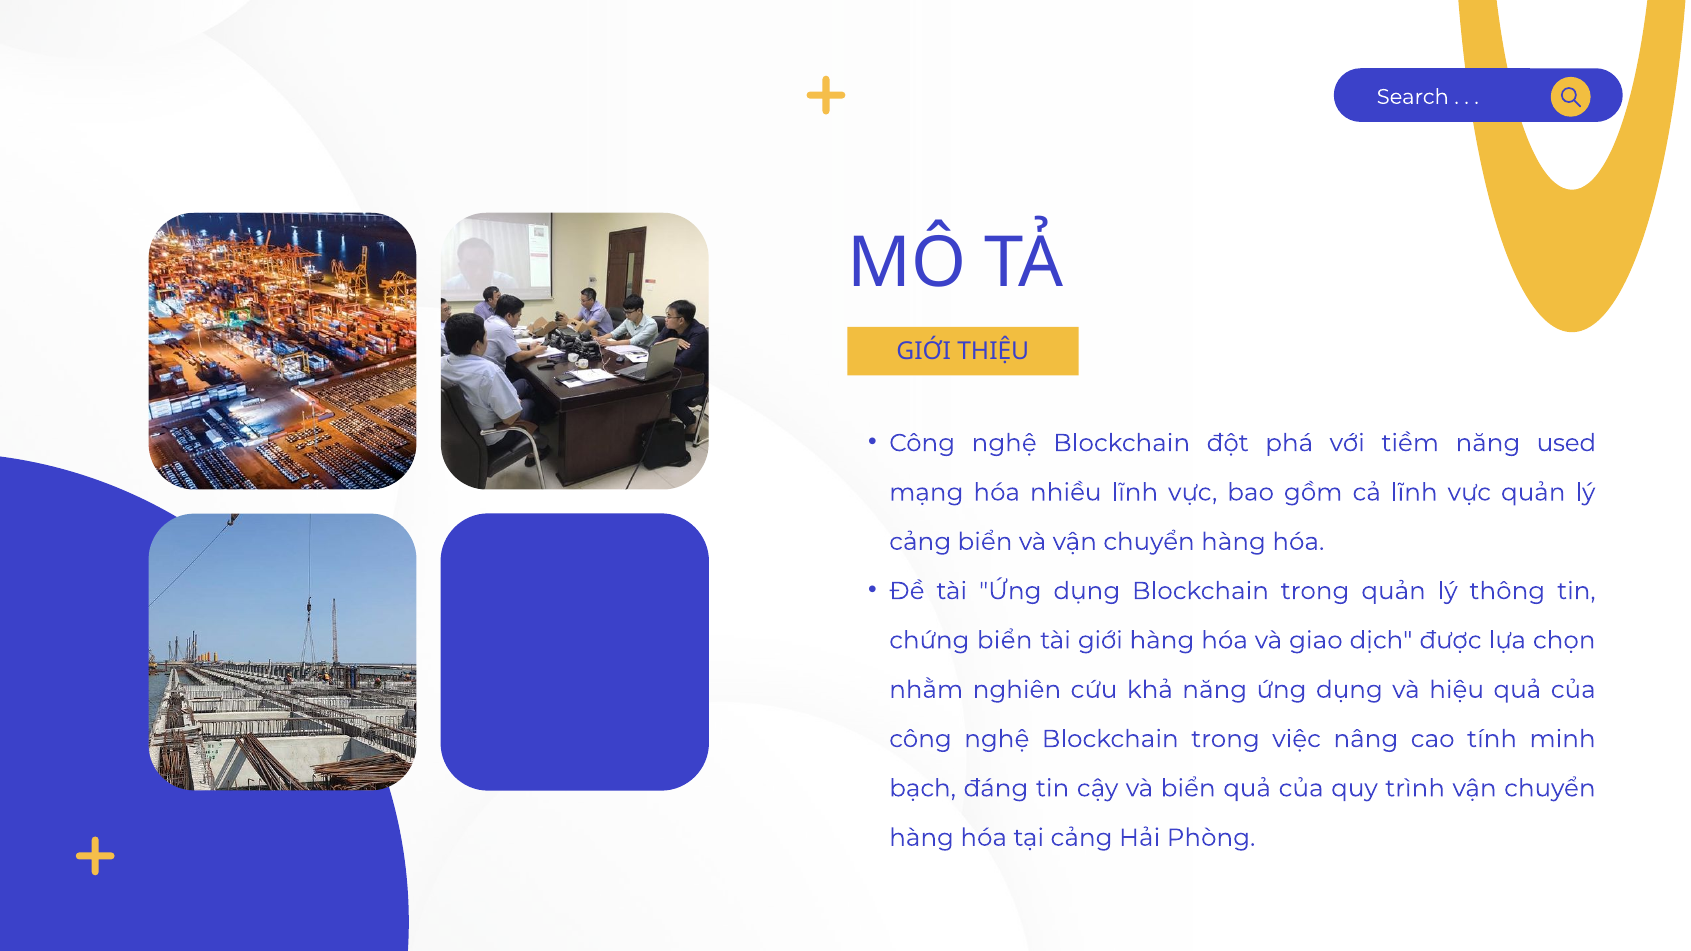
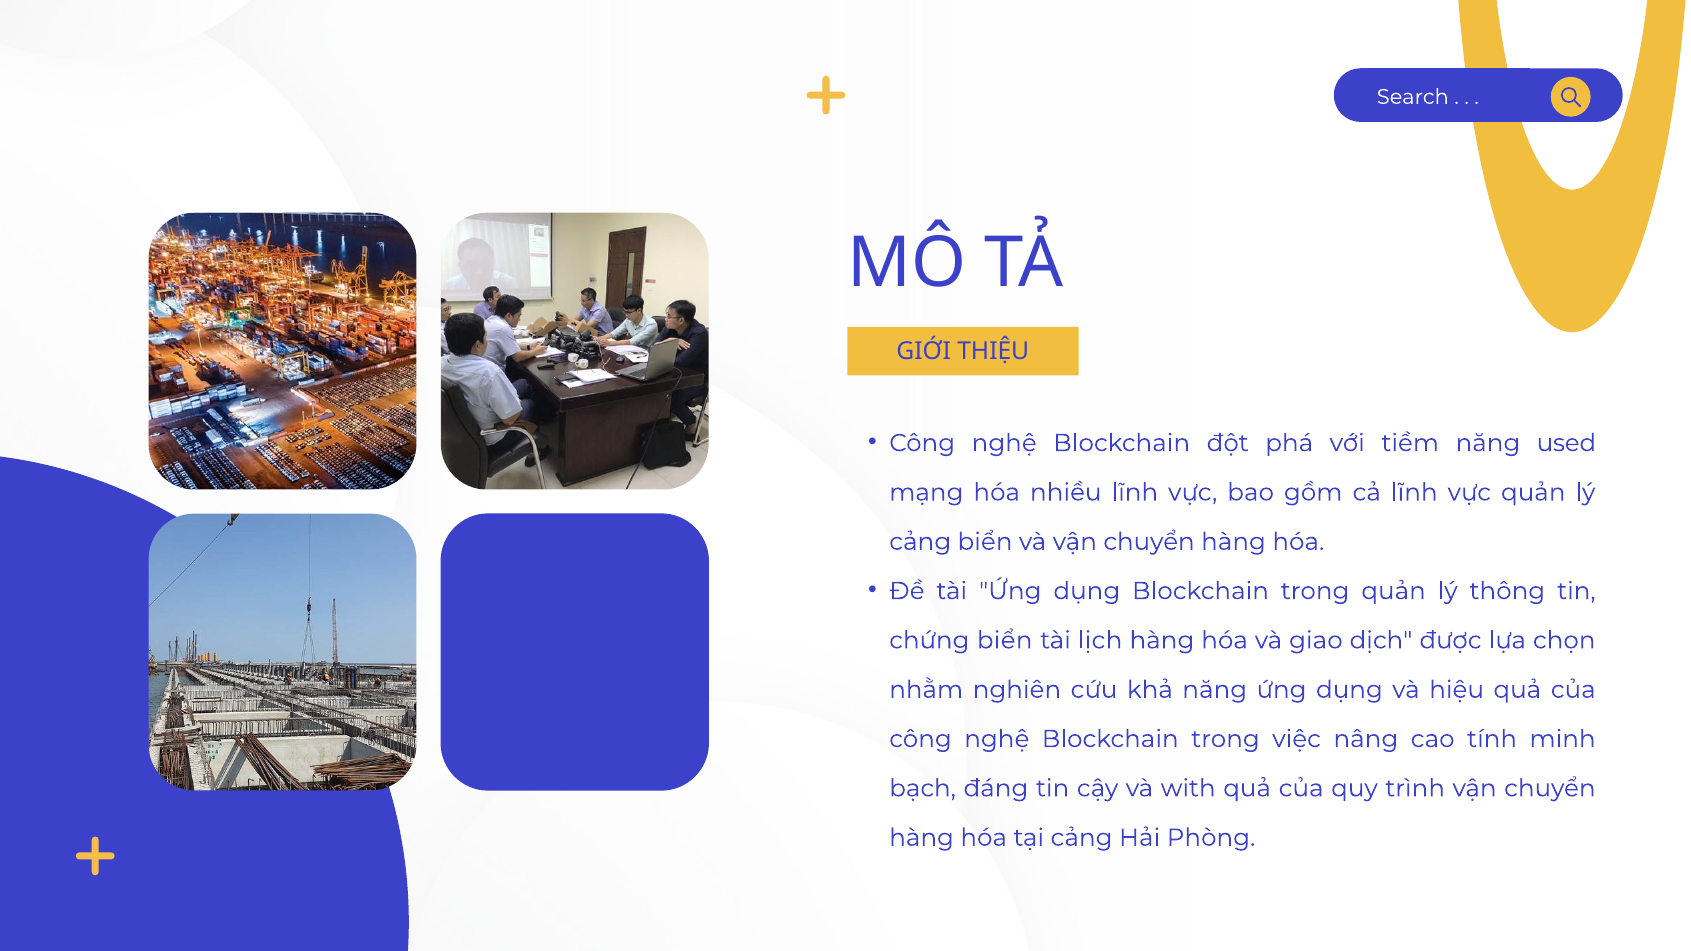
tài giới: giới -> lịch
và biển: biển -> with
